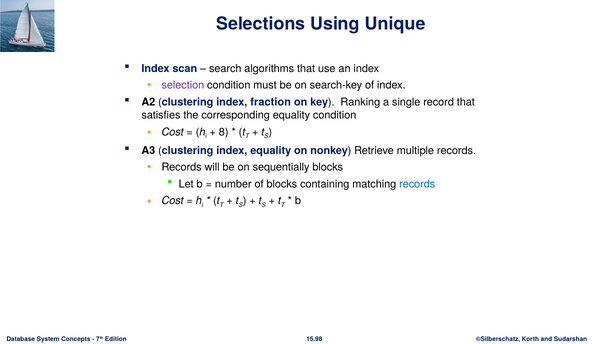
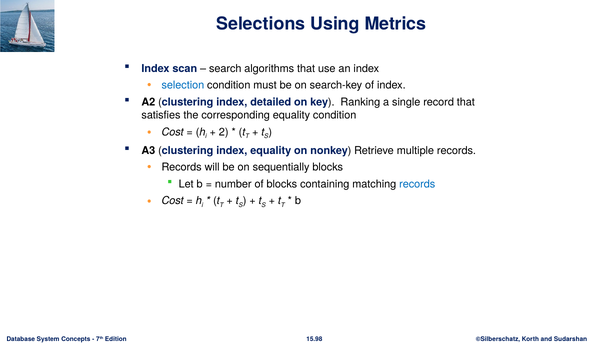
Unique: Unique -> Metrics
selection colour: purple -> blue
fraction: fraction -> detailed
8: 8 -> 2
